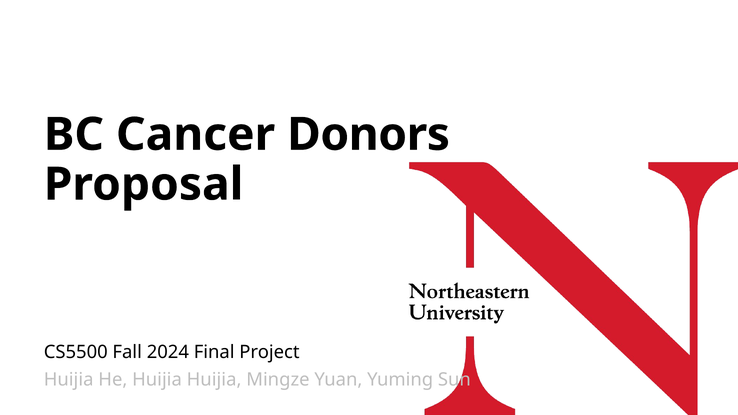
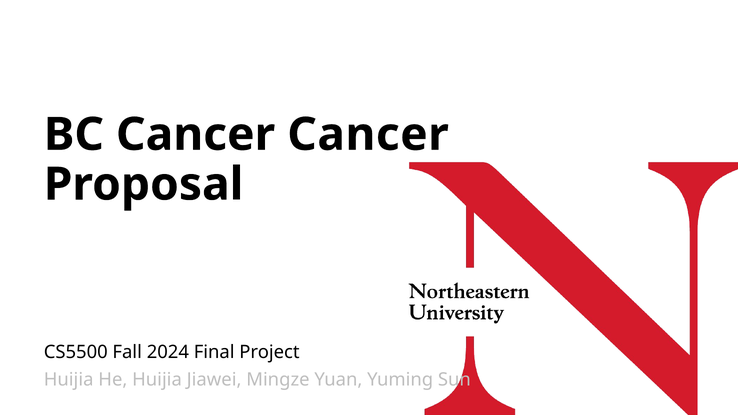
Cancer Donors: Donors -> Cancer
Huijia Huijia: Huijia -> Jiawei
